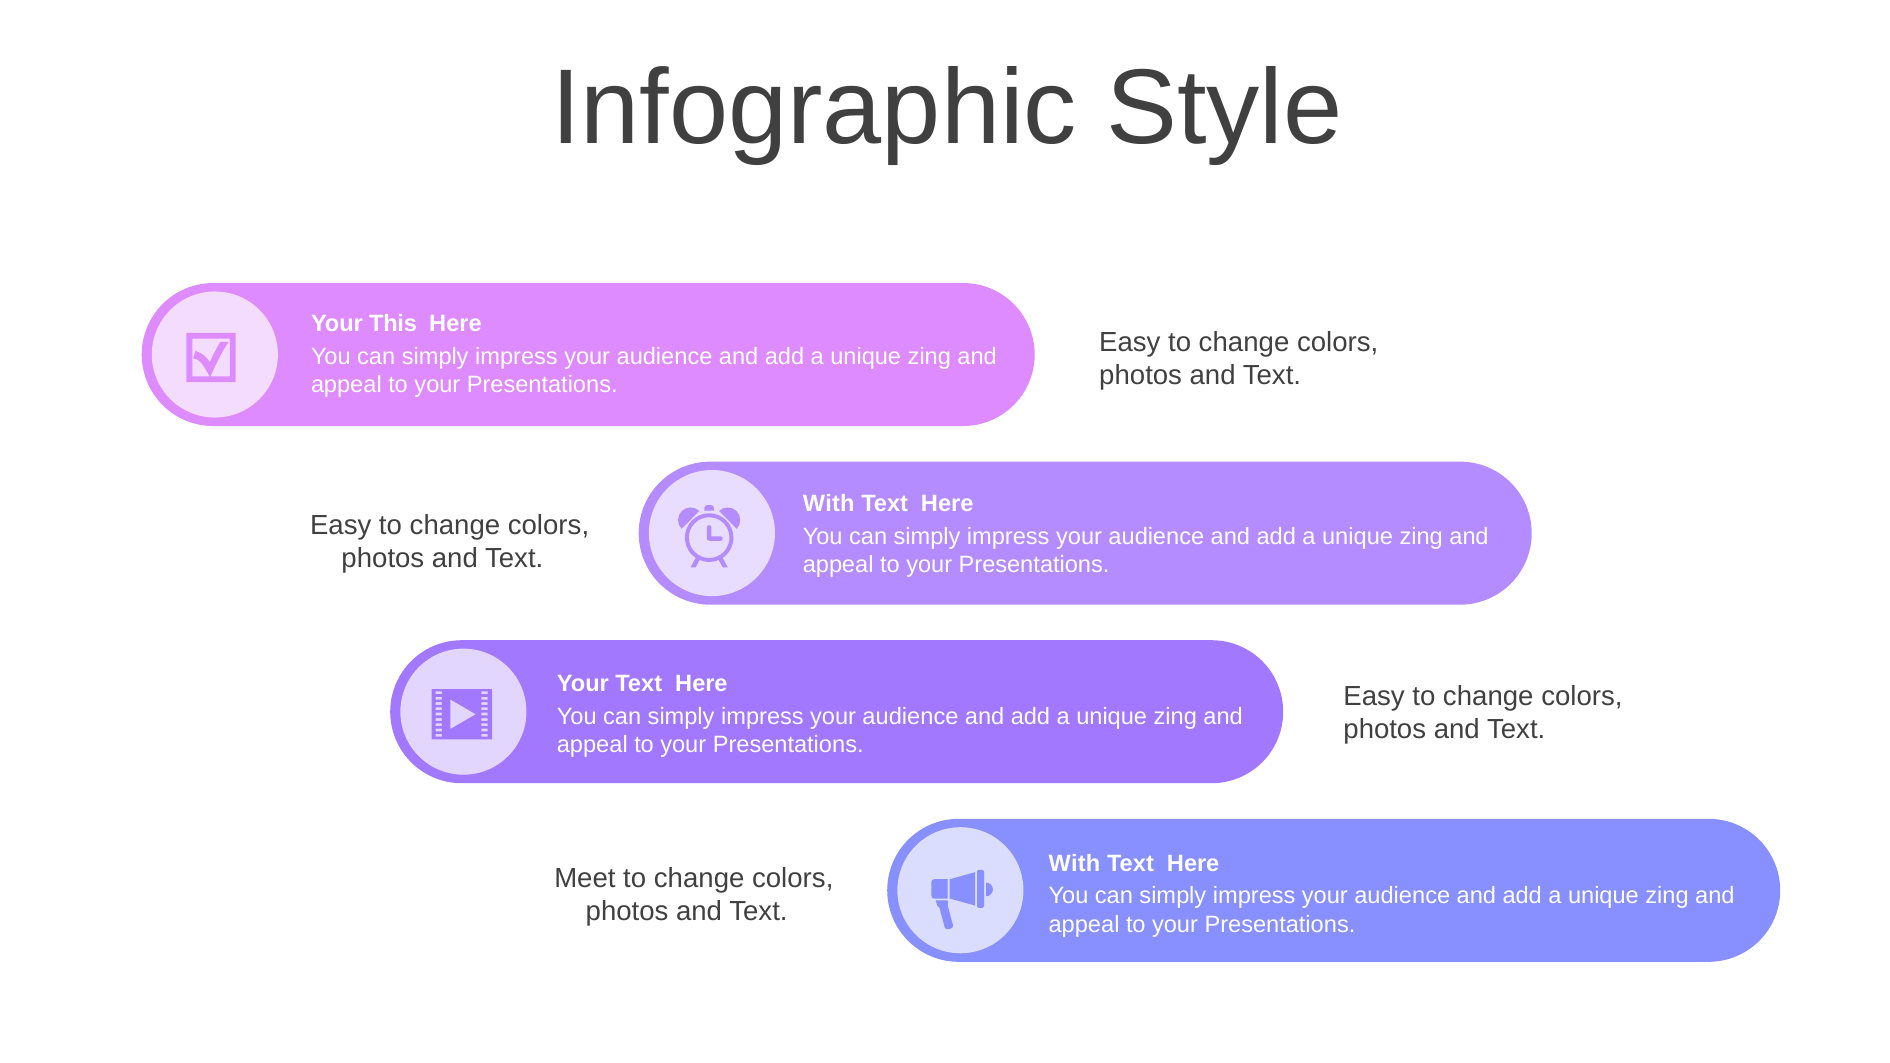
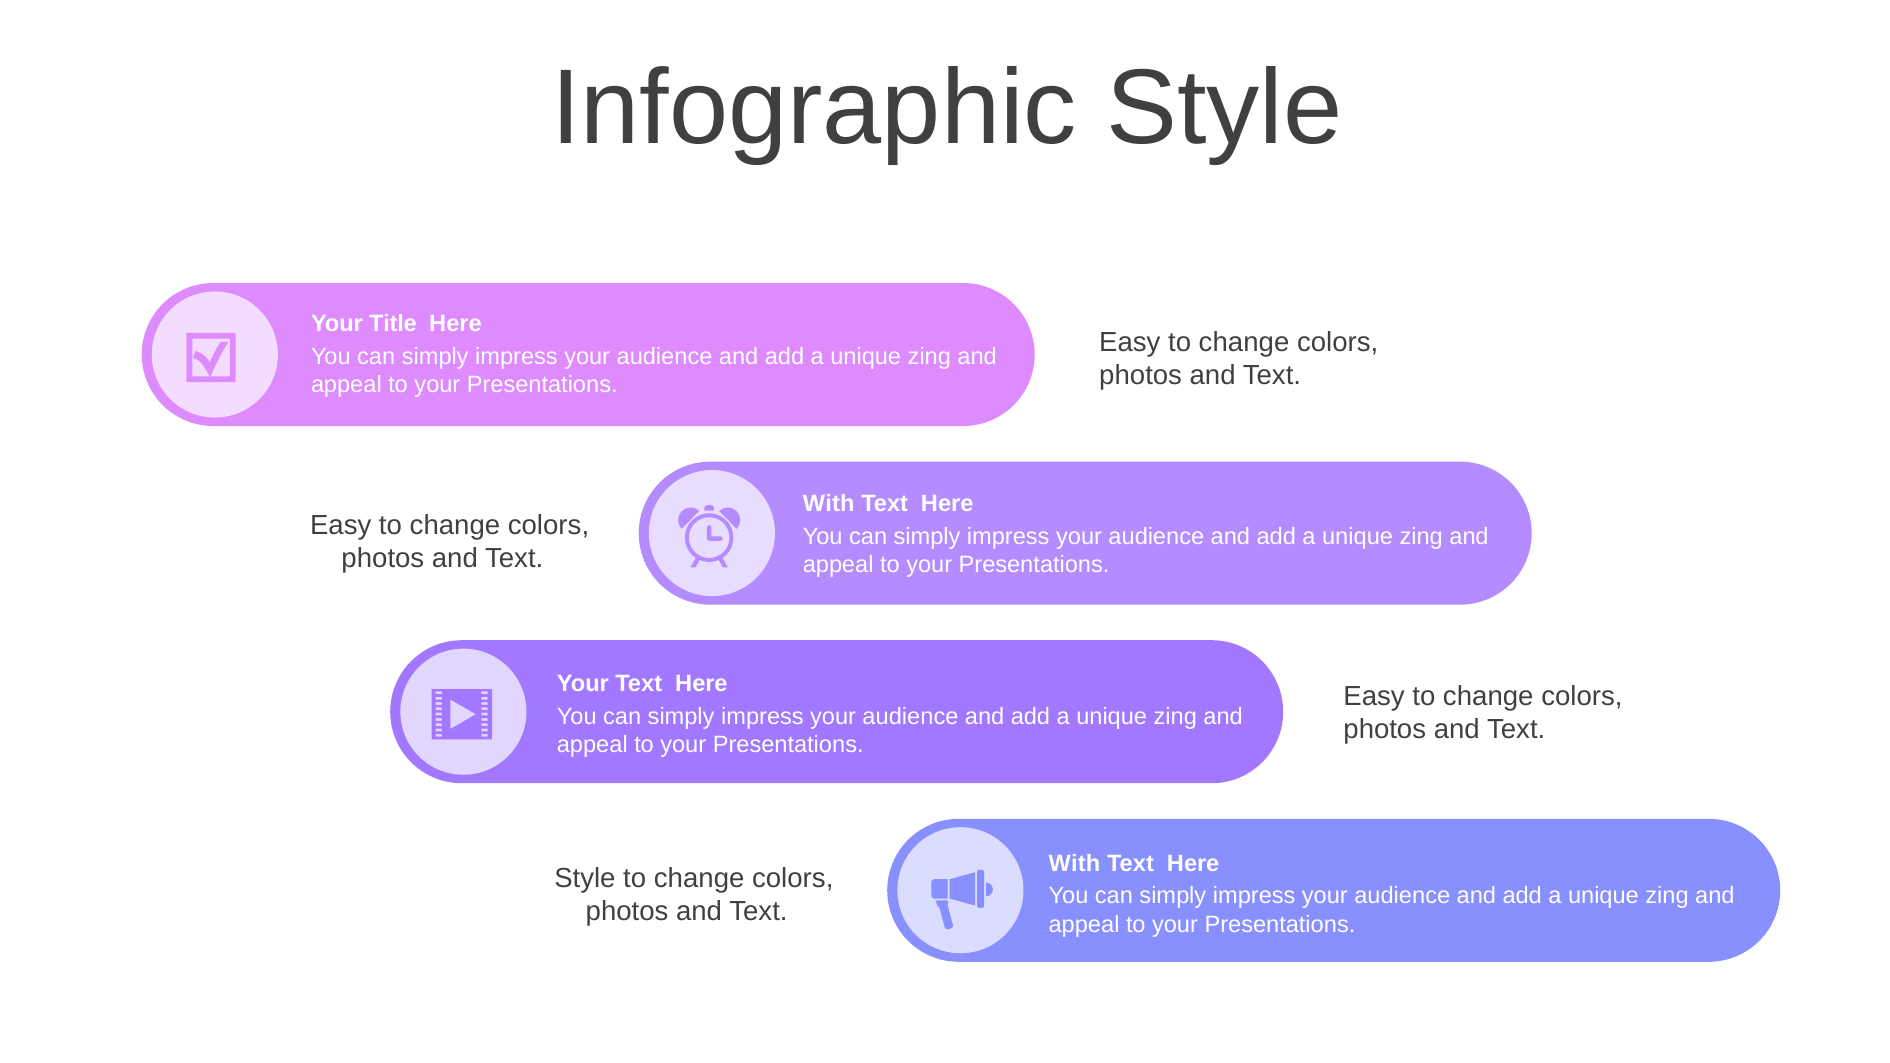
This: This -> Title
Meet at (585, 879): Meet -> Style
